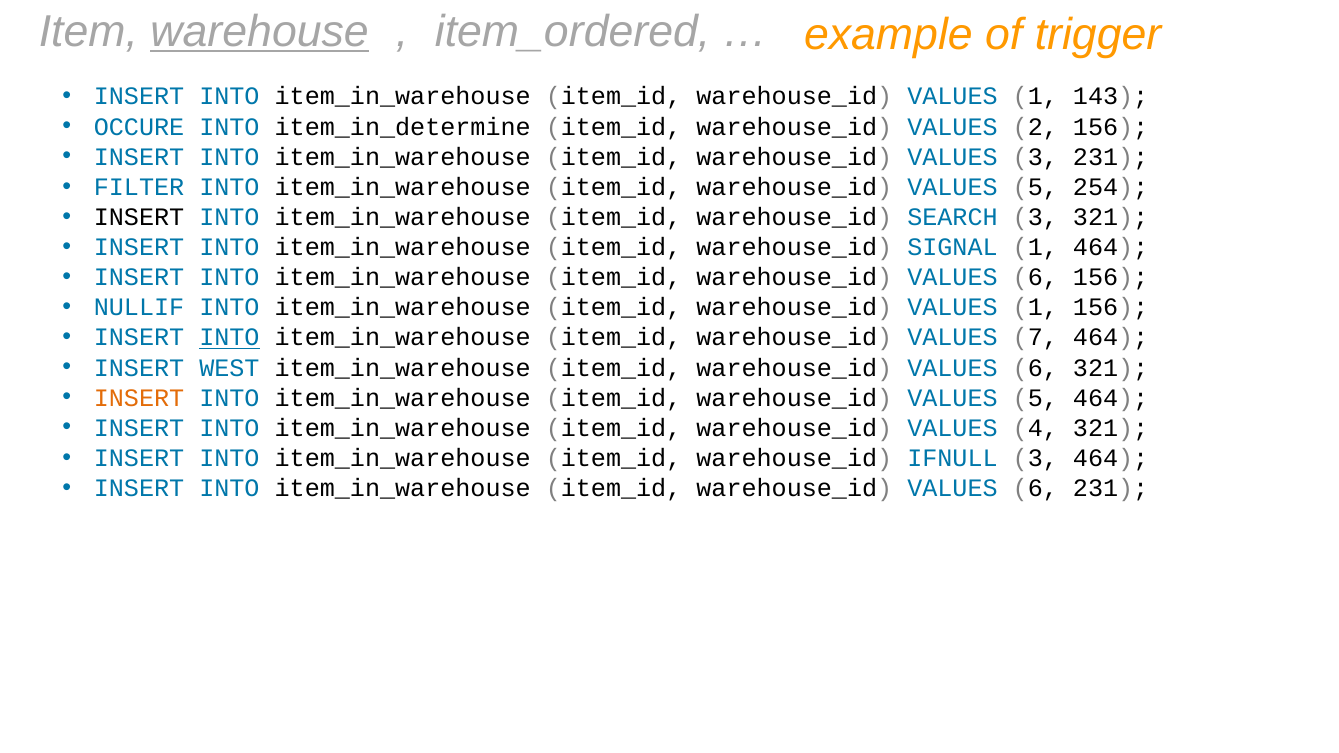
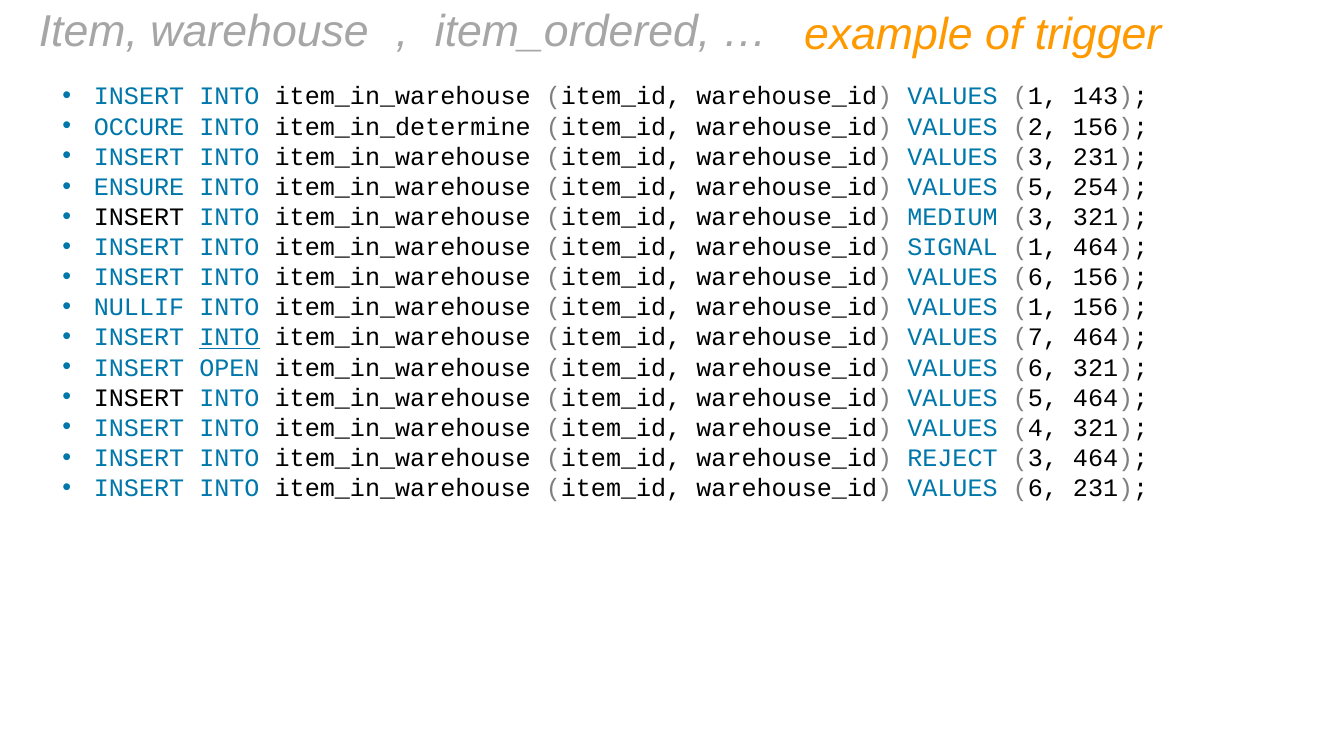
warehouse underline: present -> none
FILTER: FILTER -> ENSURE
SEARCH: SEARCH -> MEDIUM
WEST: WEST -> OPEN
INSERT at (139, 398) colour: orange -> black
IFNULL: IFNULL -> REJECT
